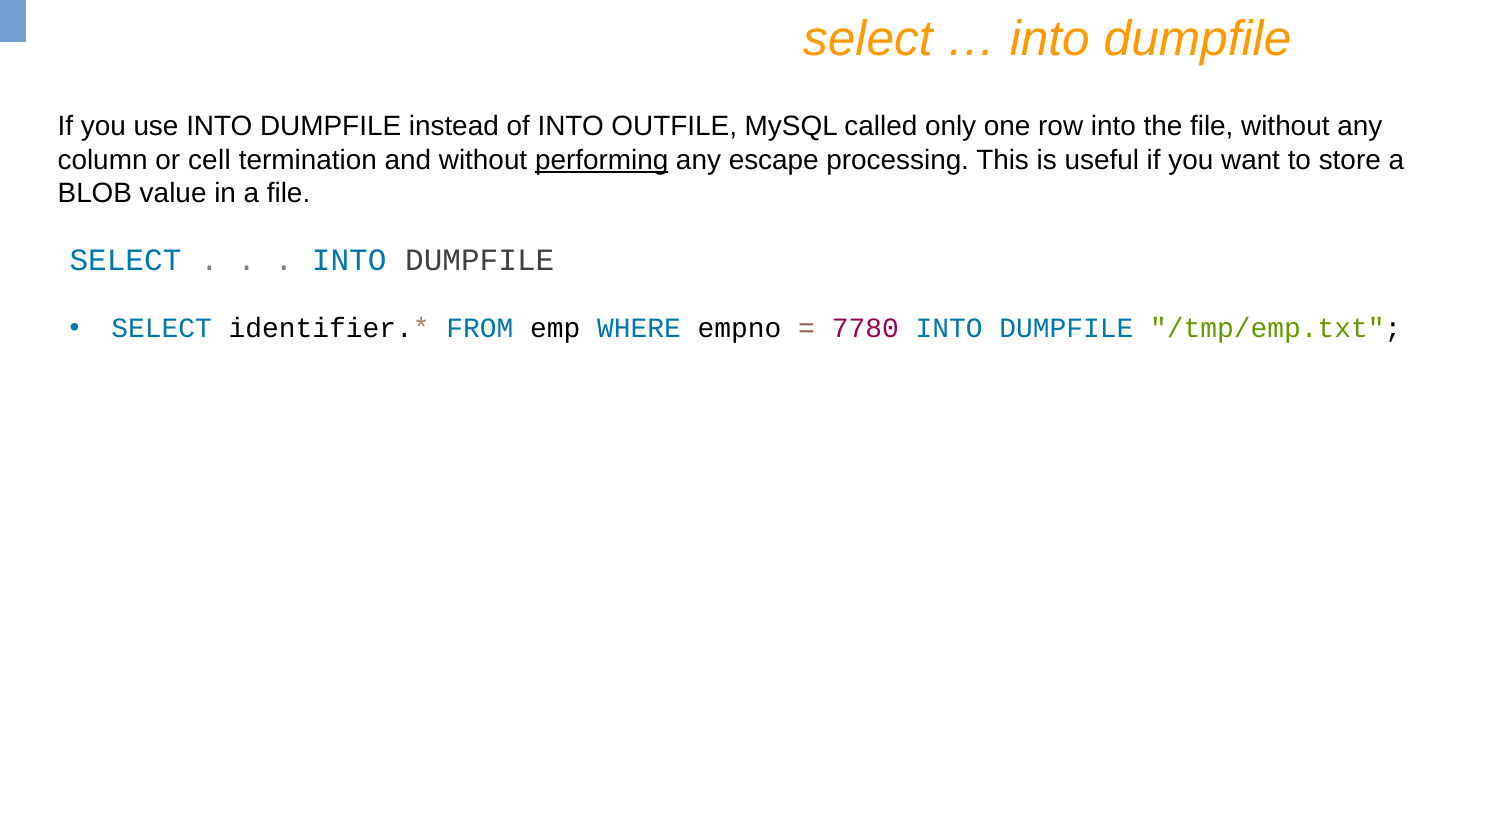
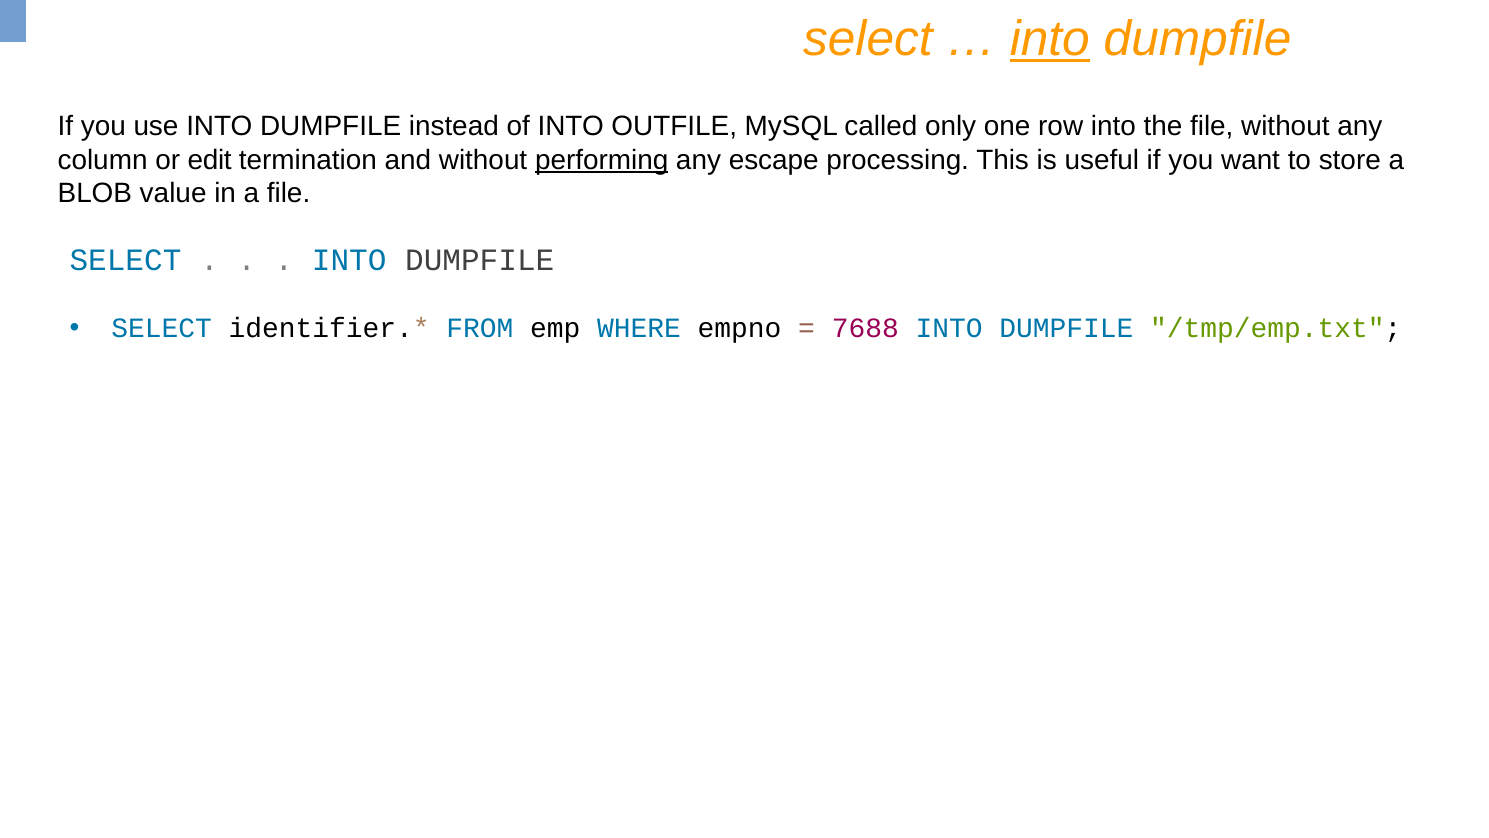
into at (1050, 39) underline: none -> present
cell: cell -> edit
7780: 7780 -> 7688
